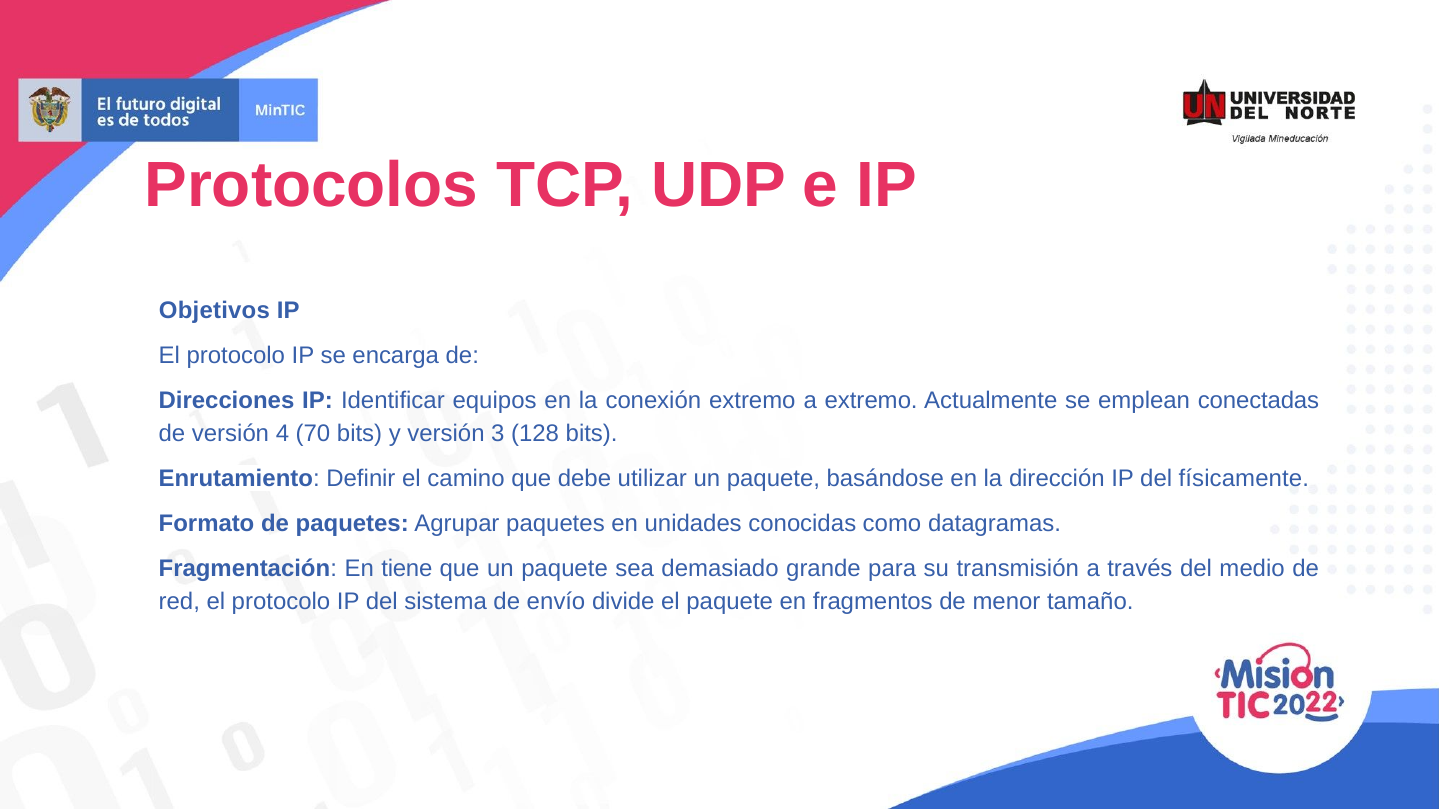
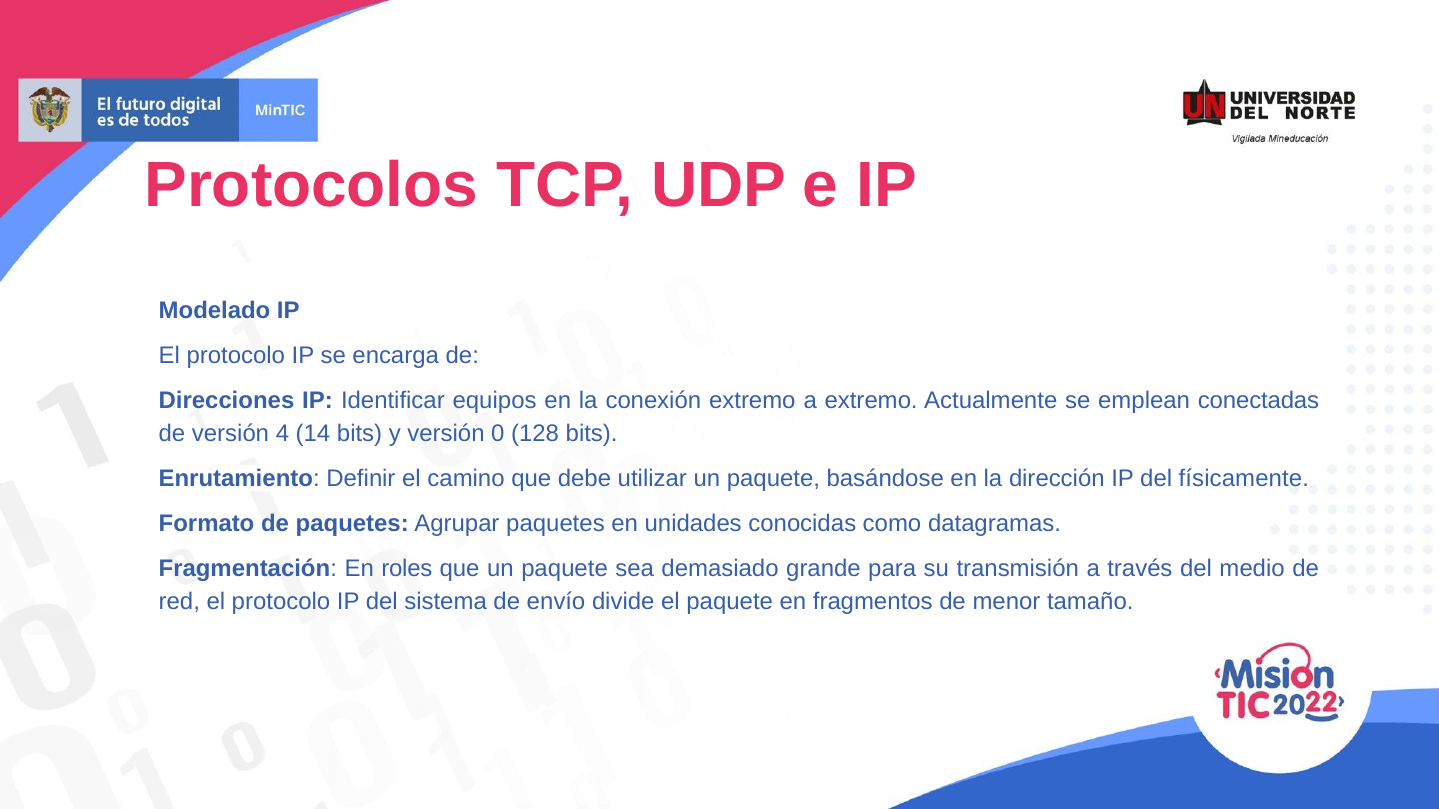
Objetivos: Objetivos -> Modelado
70: 70 -> 14
3: 3 -> 0
tiene: tiene -> roles
